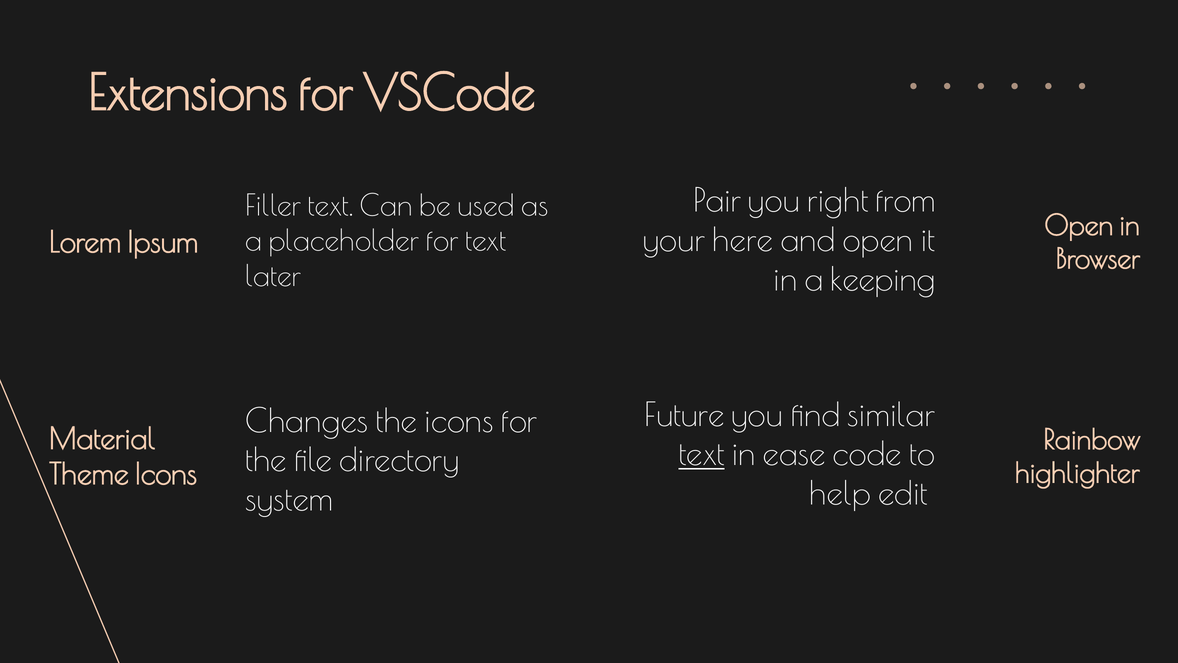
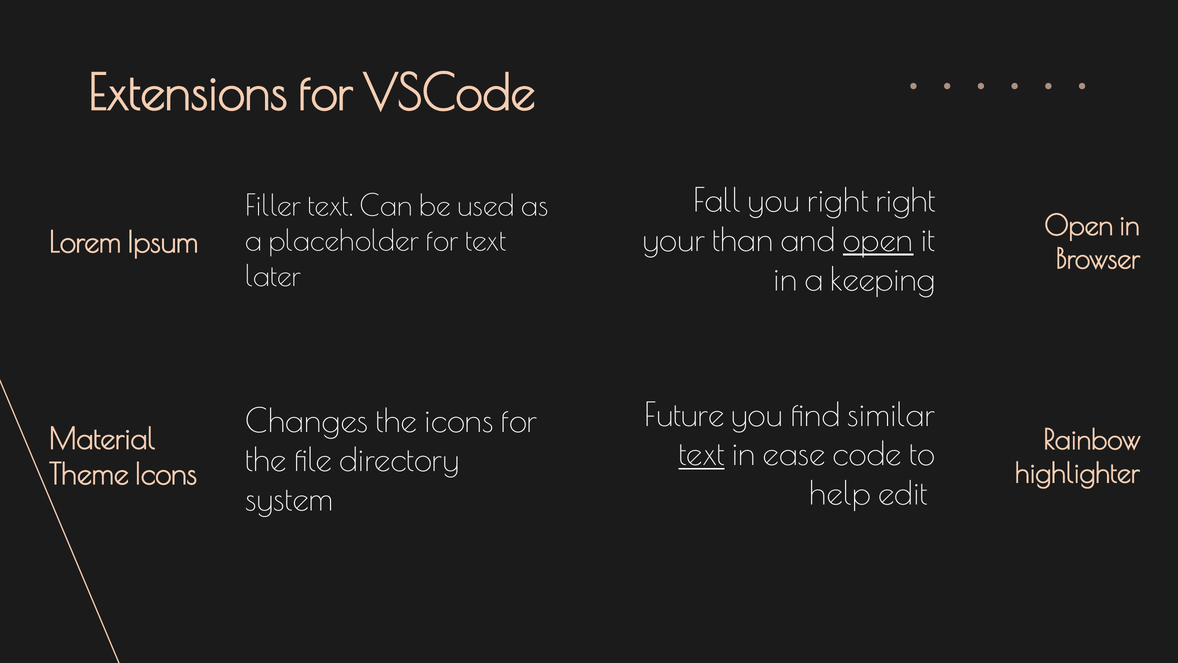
Pair: Pair -> Fall
right from: from -> right
here: here -> than
open at (878, 240) underline: none -> present
